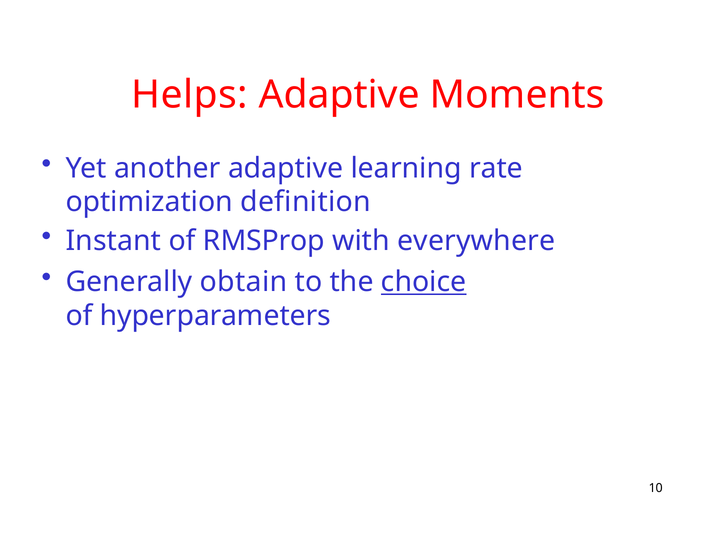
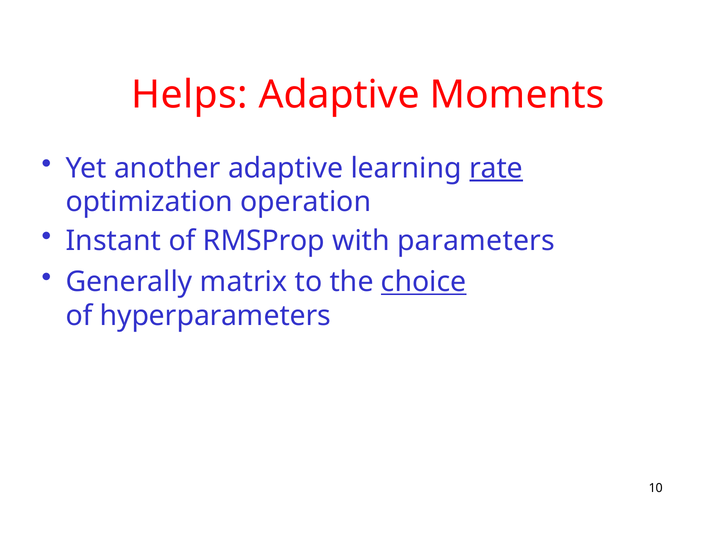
rate underline: none -> present
definition: definition -> operation
everywhere: everywhere -> parameters
obtain: obtain -> matrix
